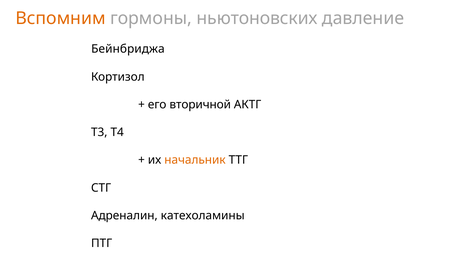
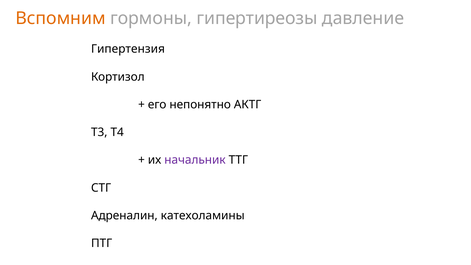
ньютоновских: ньютоновских -> гипертиреозы
Бейнбриджа: Бейнбриджа -> Гипертензия
вторичной: вторичной -> непонятно
начальник colour: orange -> purple
